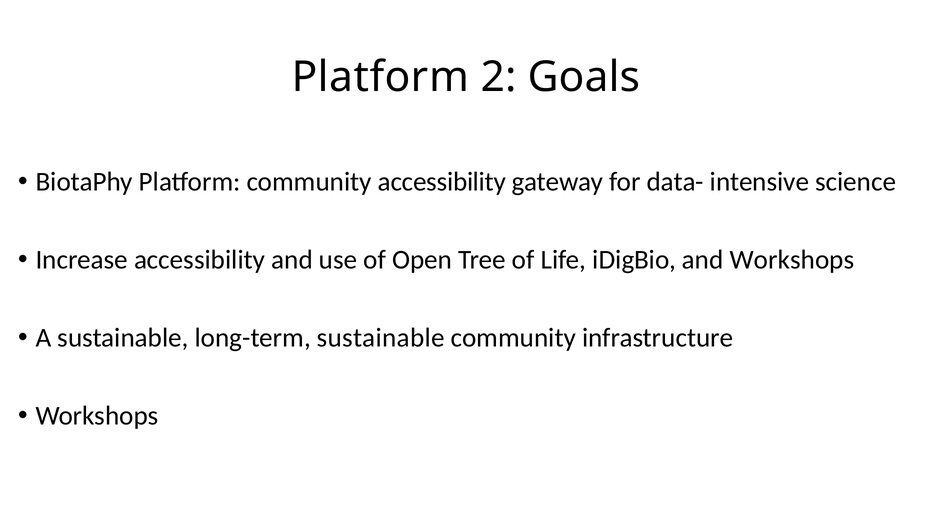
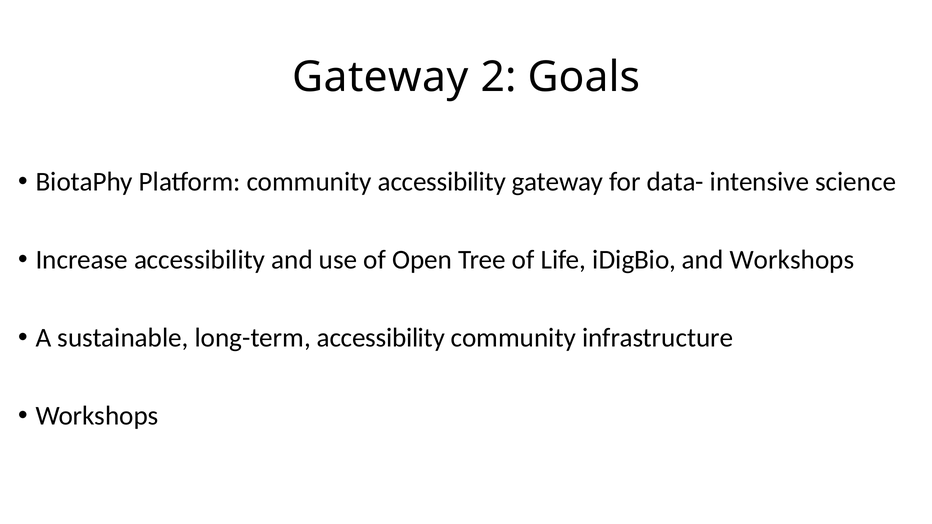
Platform at (380, 77): Platform -> Gateway
long-term sustainable: sustainable -> accessibility
